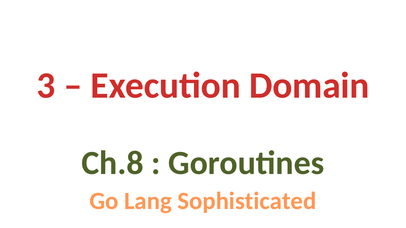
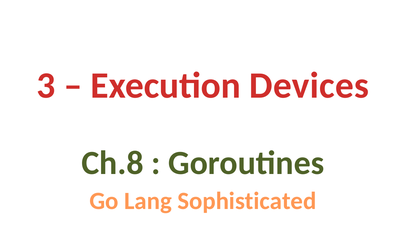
Domain: Domain -> Devices
